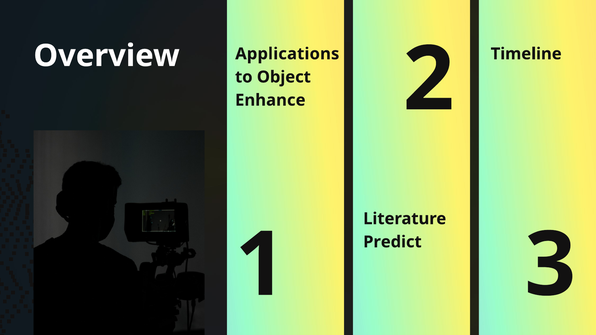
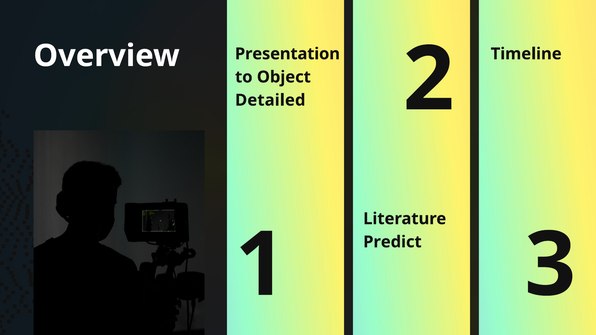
Applications: Applications -> Presentation
Enhance: Enhance -> Detailed
